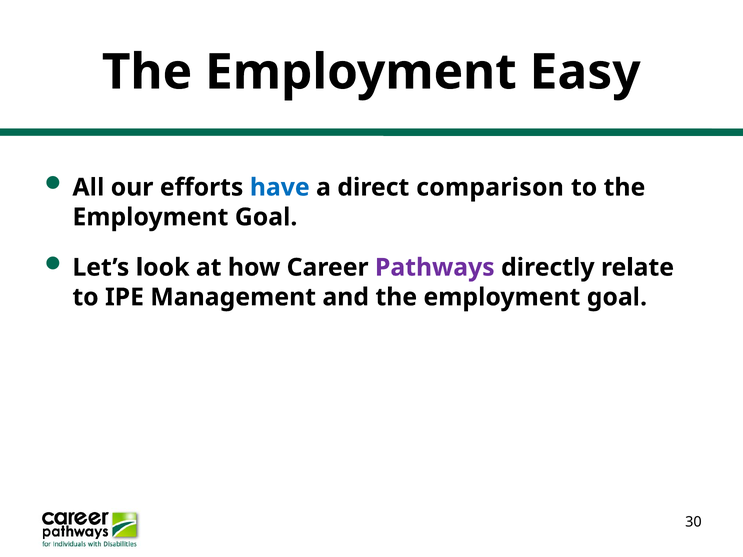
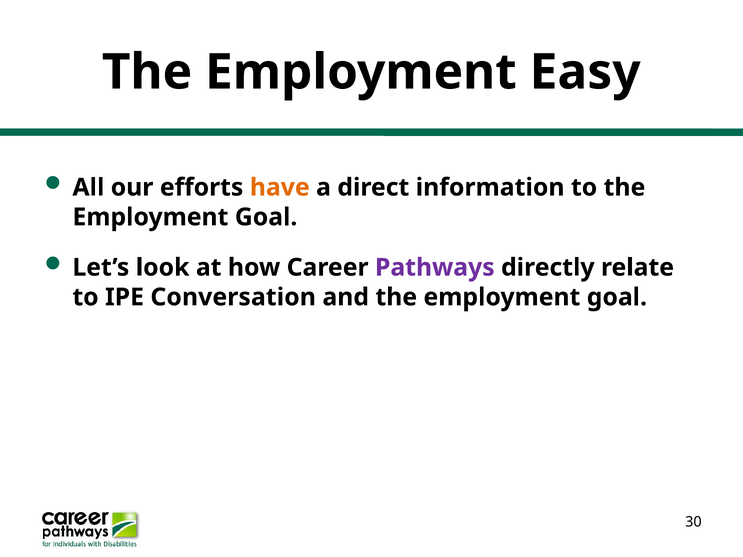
have colour: blue -> orange
comparison: comparison -> information
Management: Management -> Conversation
